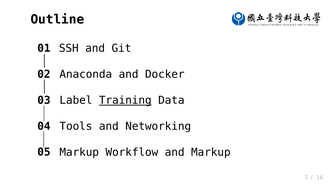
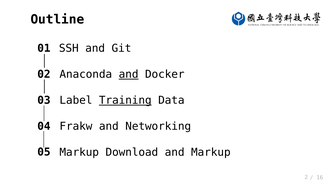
and at (129, 75) underline: none -> present
Tools: Tools -> Frakw
Workflow: Workflow -> Download
